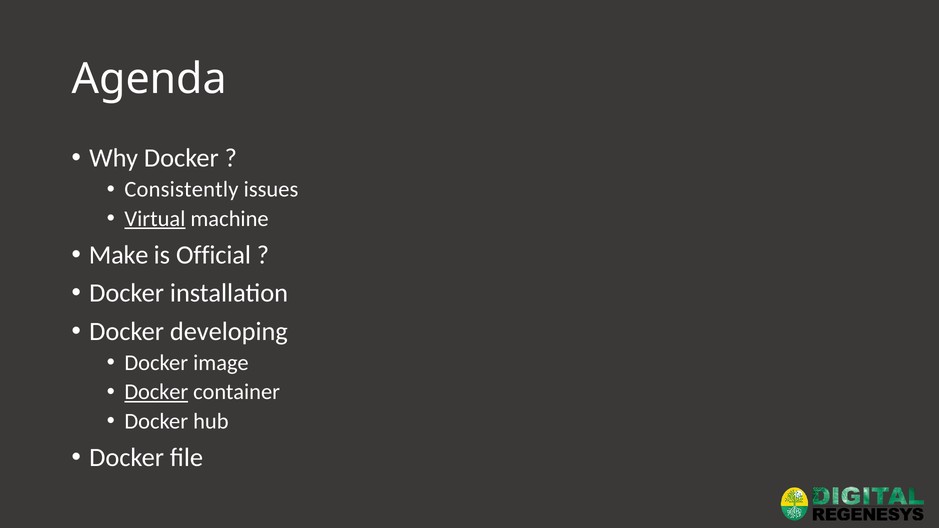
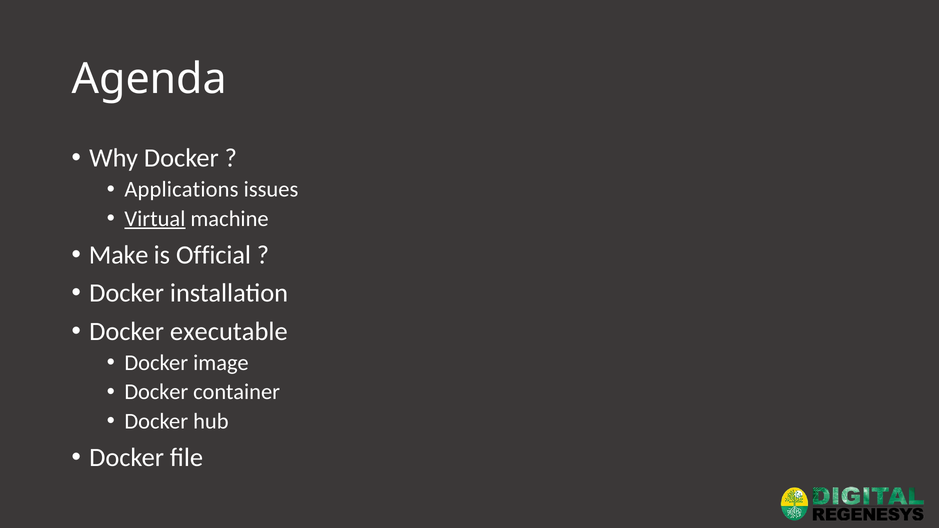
Consistently: Consistently -> Applications
developing: developing -> executable
Docker at (156, 392) underline: present -> none
